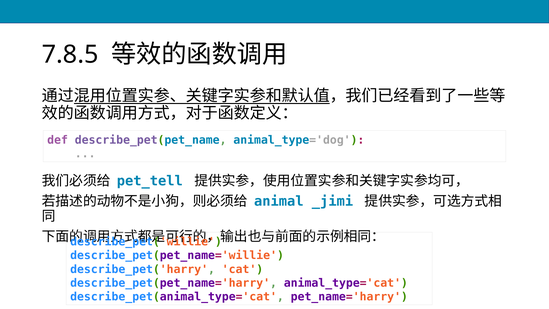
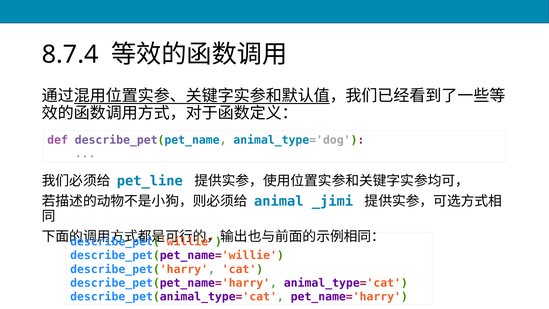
7.8.5: 7.8.5 -> 8.7.4
pet_tell: pet_tell -> pet_line
